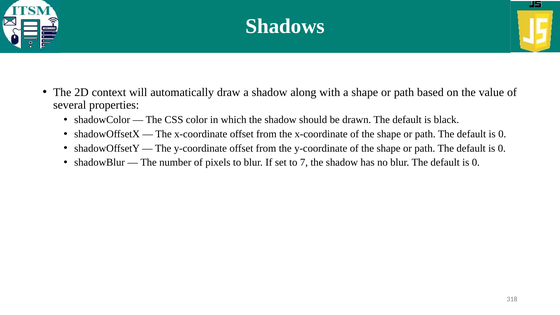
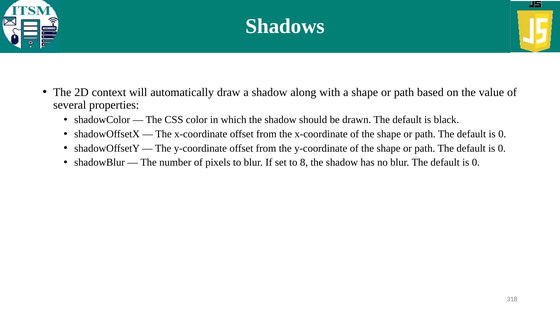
7: 7 -> 8
